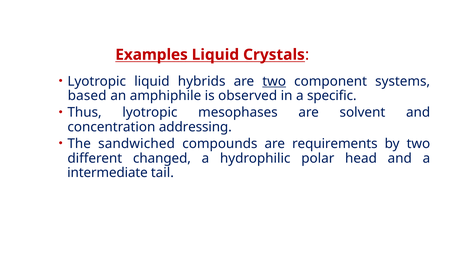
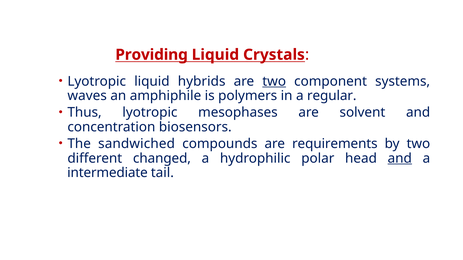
Examples: Examples -> Providing
based: based -> waves
observed: observed -> polymers
specific: specific -> regular
addressing: addressing -> biosensors
and at (400, 159) underline: none -> present
